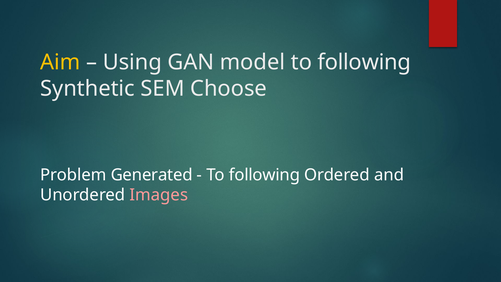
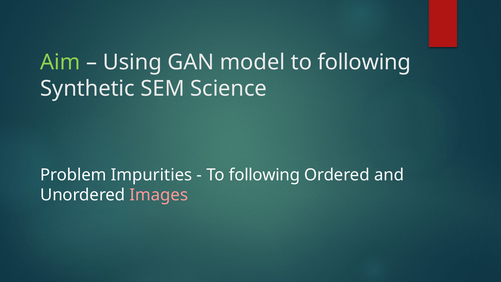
Aim colour: yellow -> light green
Choose: Choose -> Science
Generated: Generated -> Impurities
